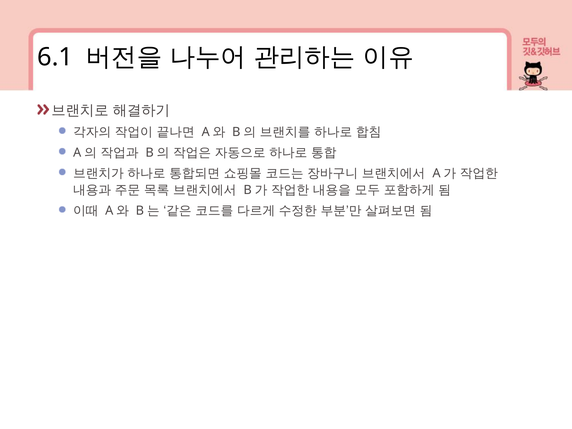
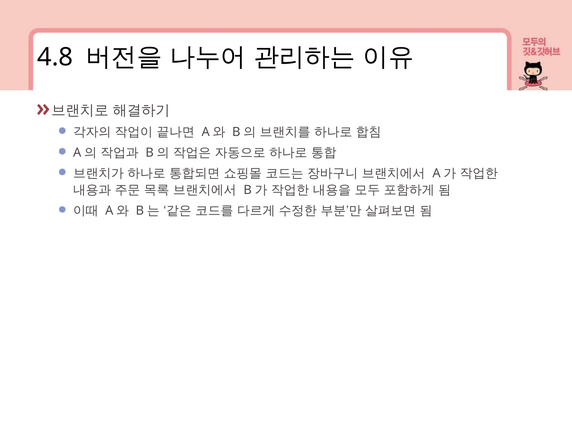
6.1: 6.1 -> 4.8
